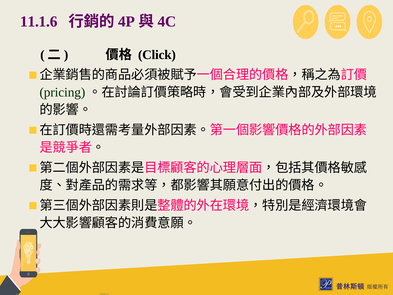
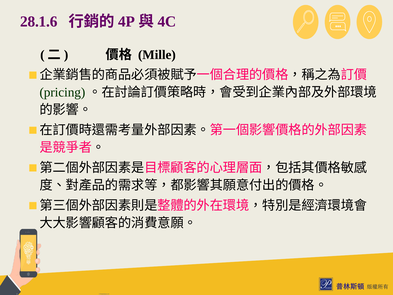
11.1.6: 11.1.6 -> 28.1.6
Click: Click -> Mille
